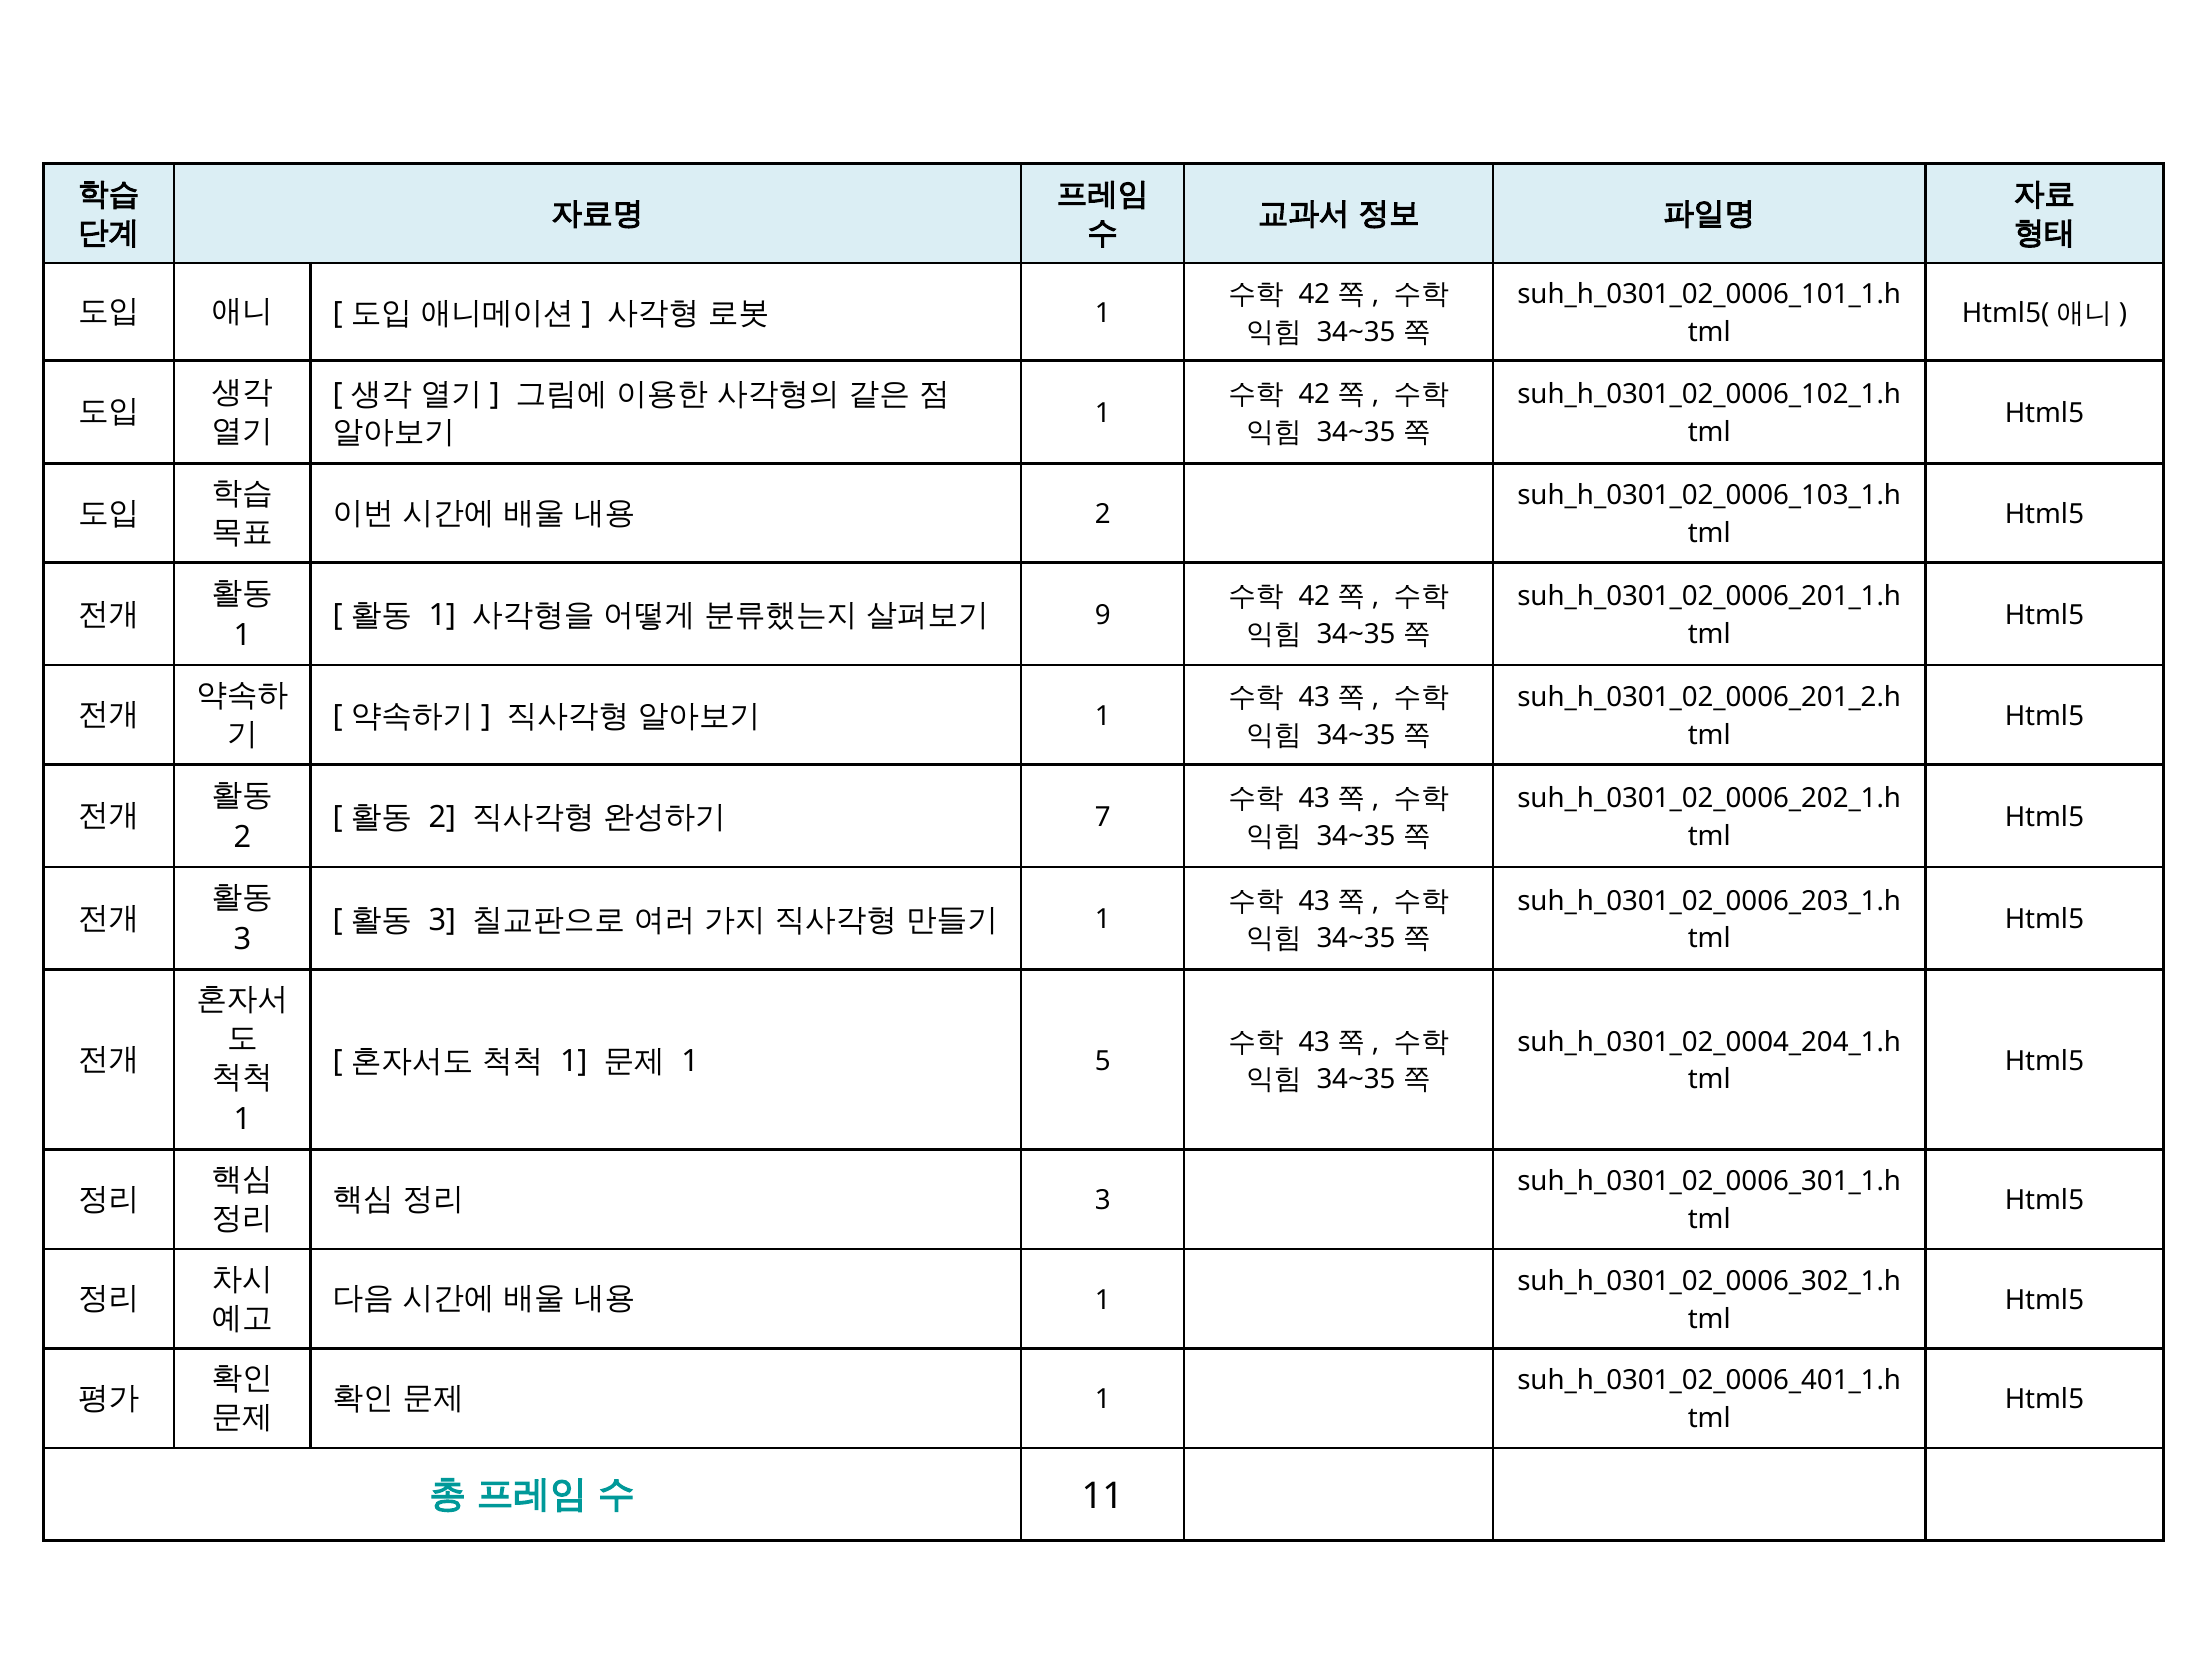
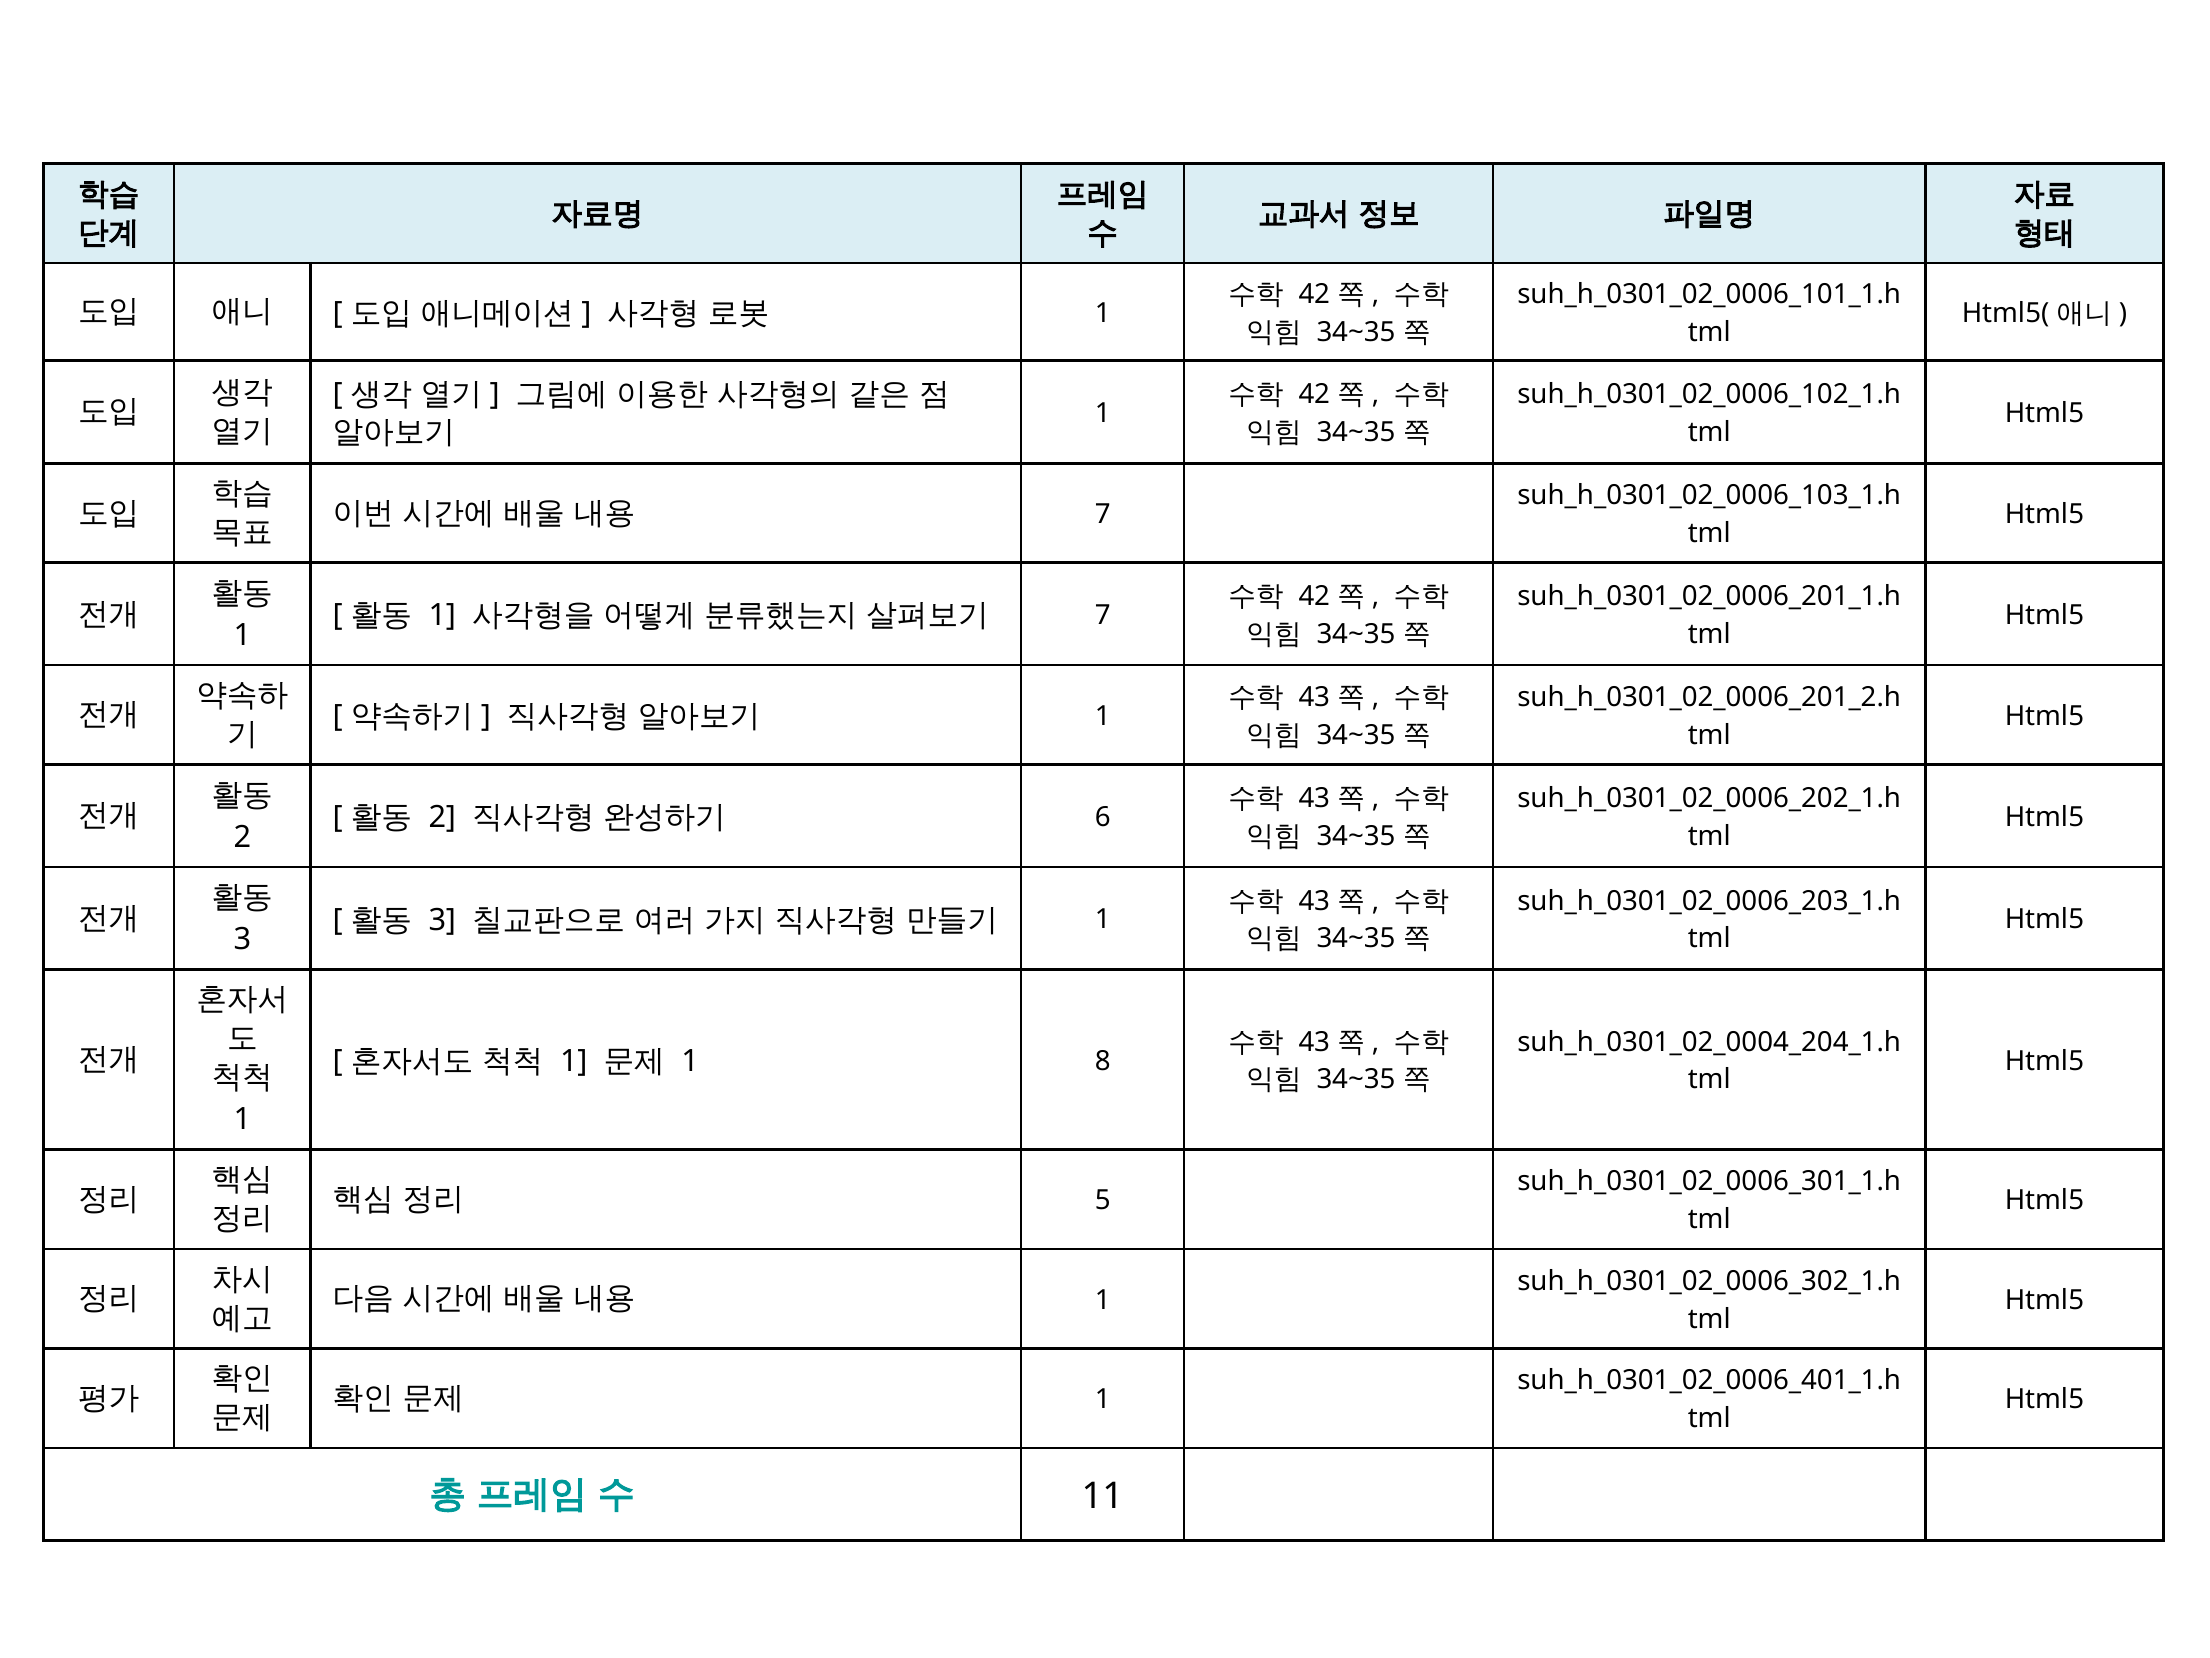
2 at (1103, 514): 2 -> 7
9 at (1103, 615): 9 -> 7
7: 7 -> 6
5: 5 -> 8
3 at (1103, 1200): 3 -> 5
